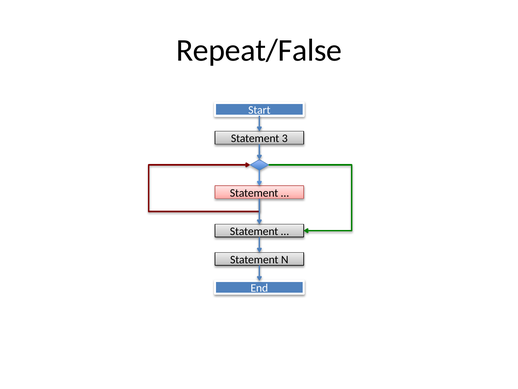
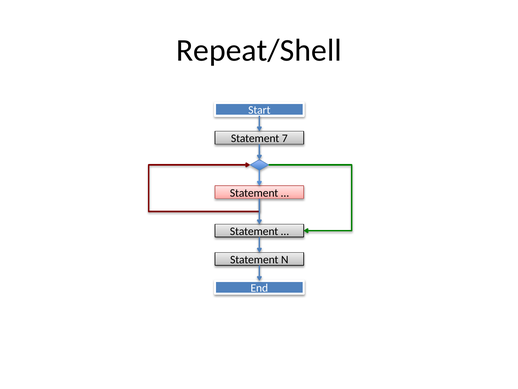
Repeat/False: Repeat/False -> Repeat/Shell
3: 3 -> 7
